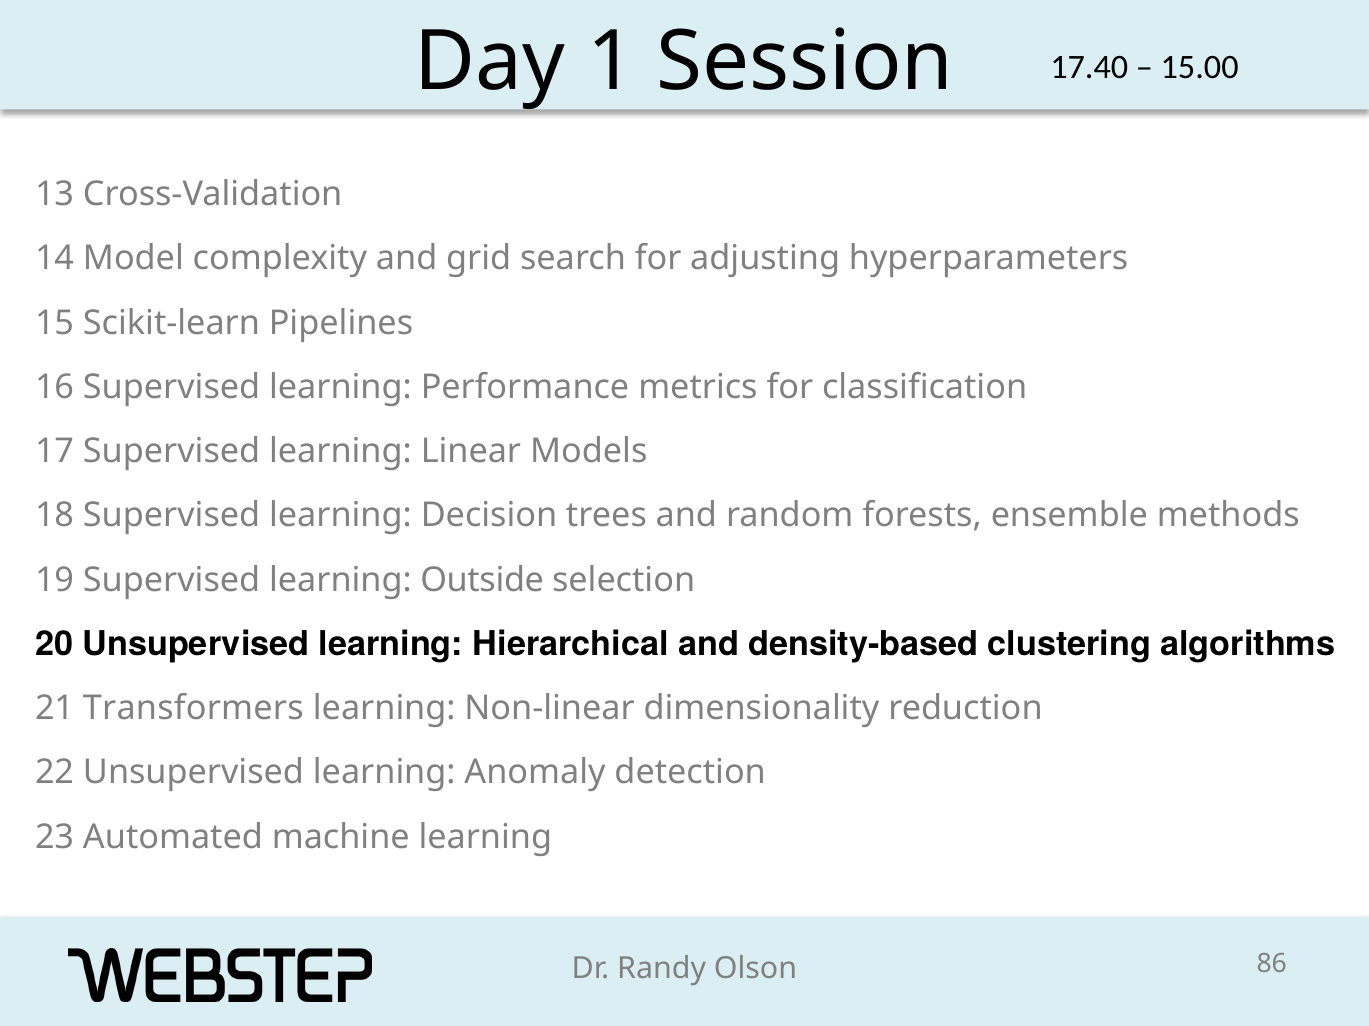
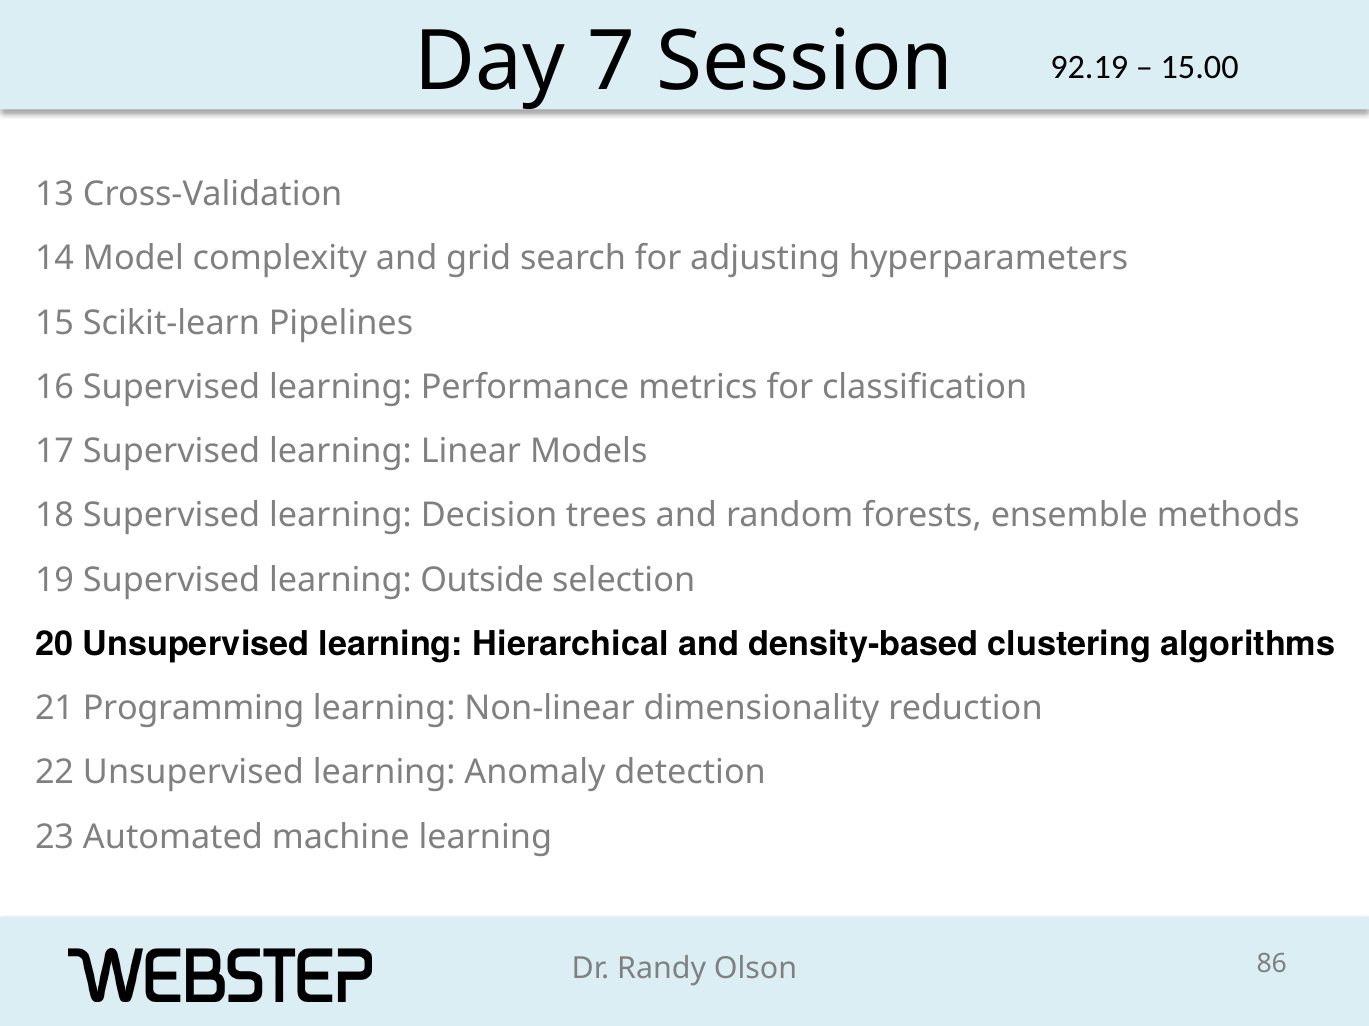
1: 1 -> 7
17.40: 17.40 -> 92.19
Transformers: Transformers -> Programming
